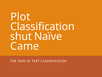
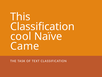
Plot: Plot -> This
shut: shut -> cool
